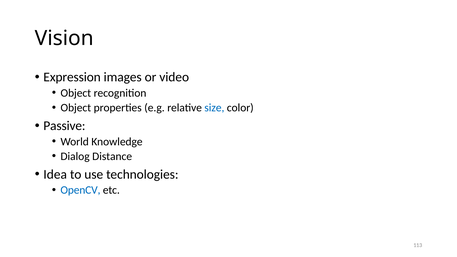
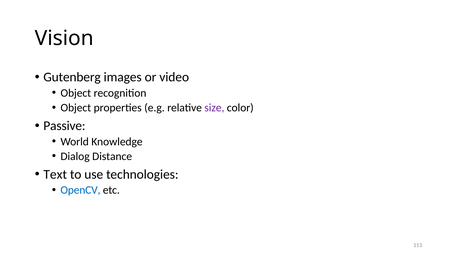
Expression: Expression -> Gutenberg
size colour: blue -> purple
Idea: Idea -> Text
